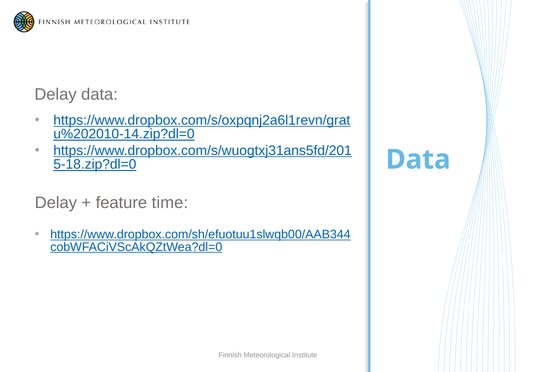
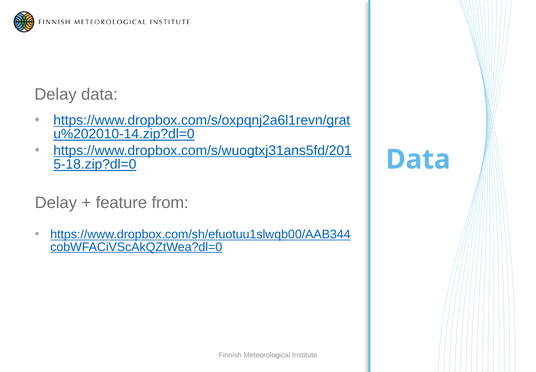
time: time -> from
